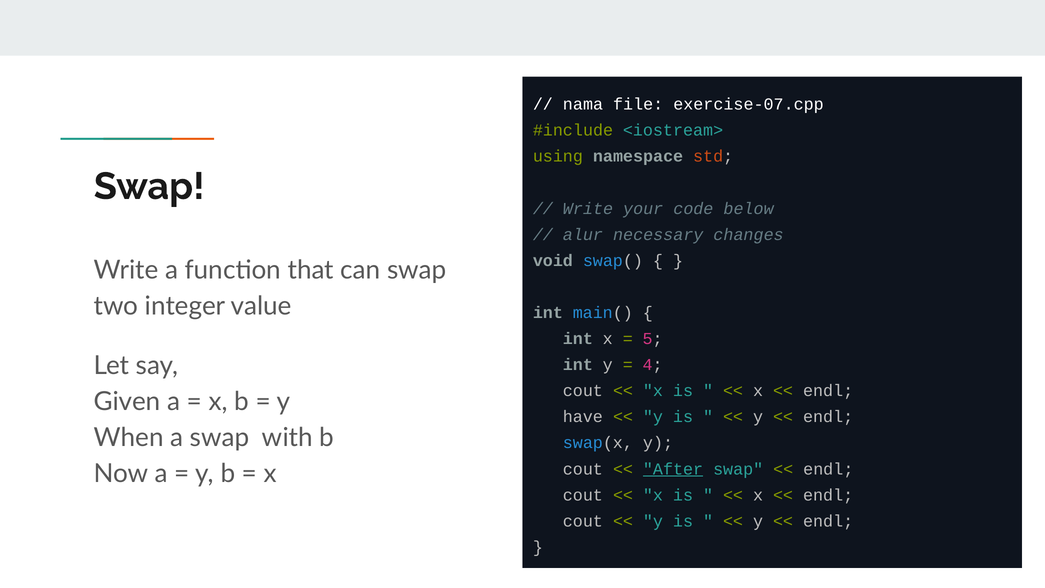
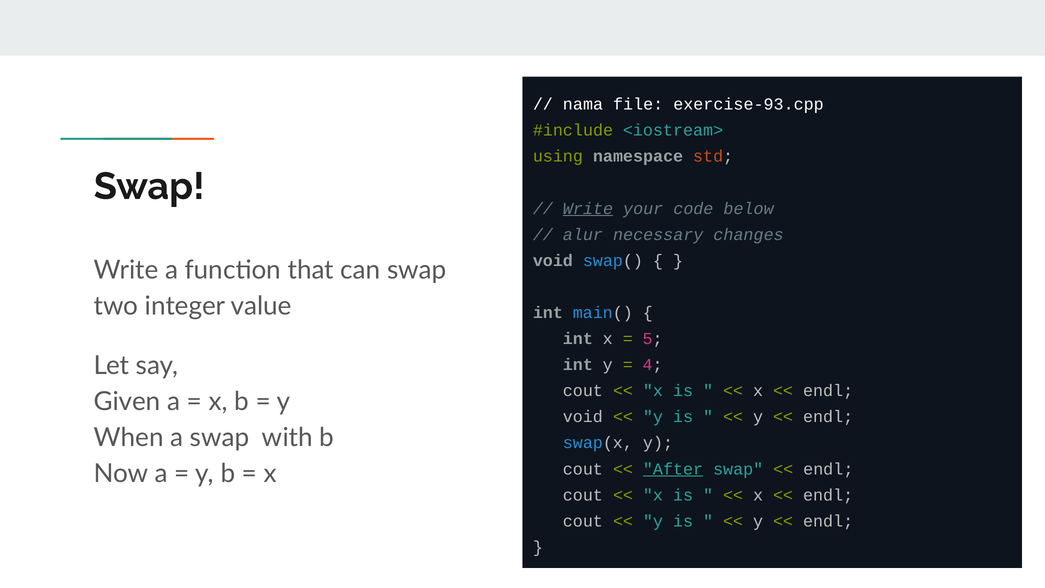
exercise-07.cpp: exercise-07.cpp -> exercise-93.cpp
Write at (588, 208) underline: none -> present
have at (583, 417): have -> void
